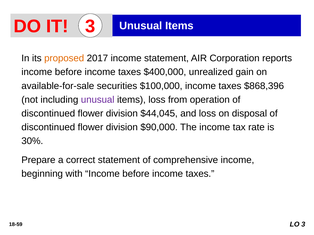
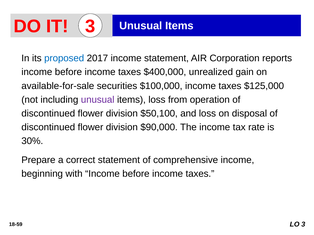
proposed colour: orange -> blue
$868,396: $868,396 -> $125,000
$44,045: $44,045 -> $50,100
